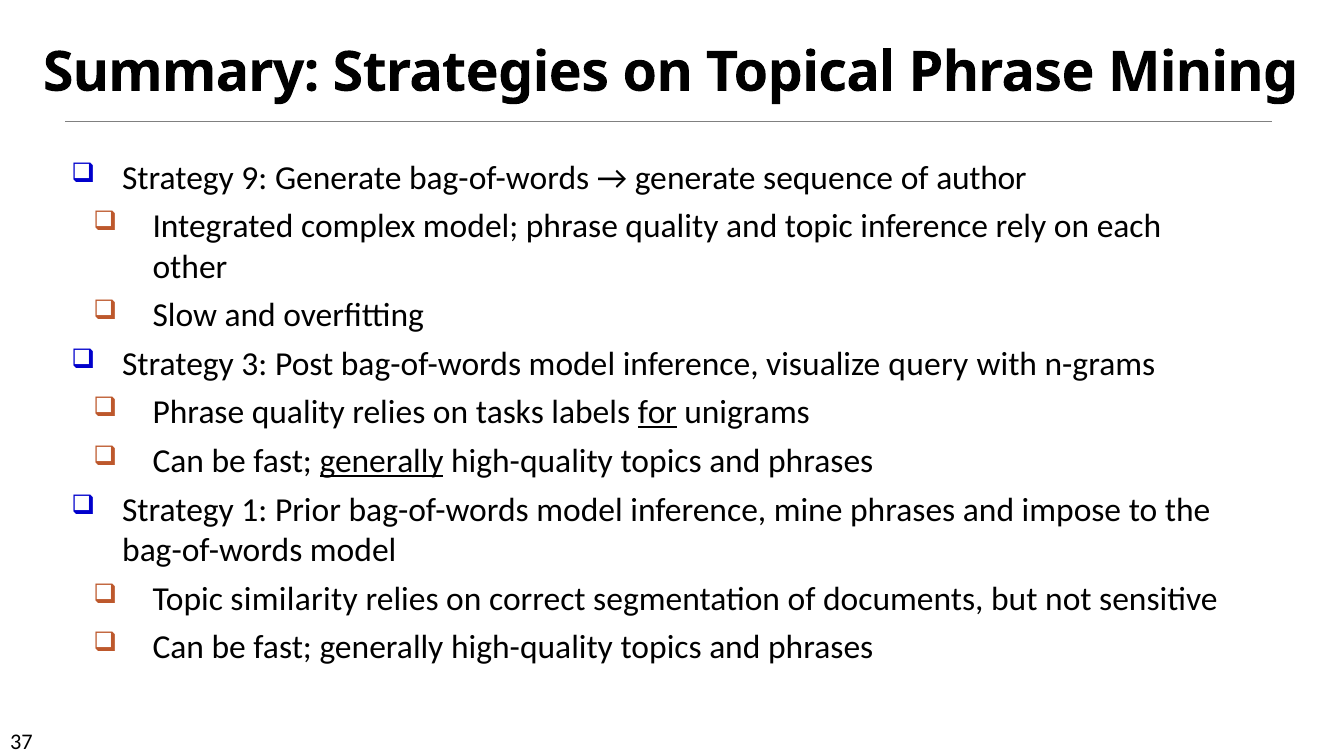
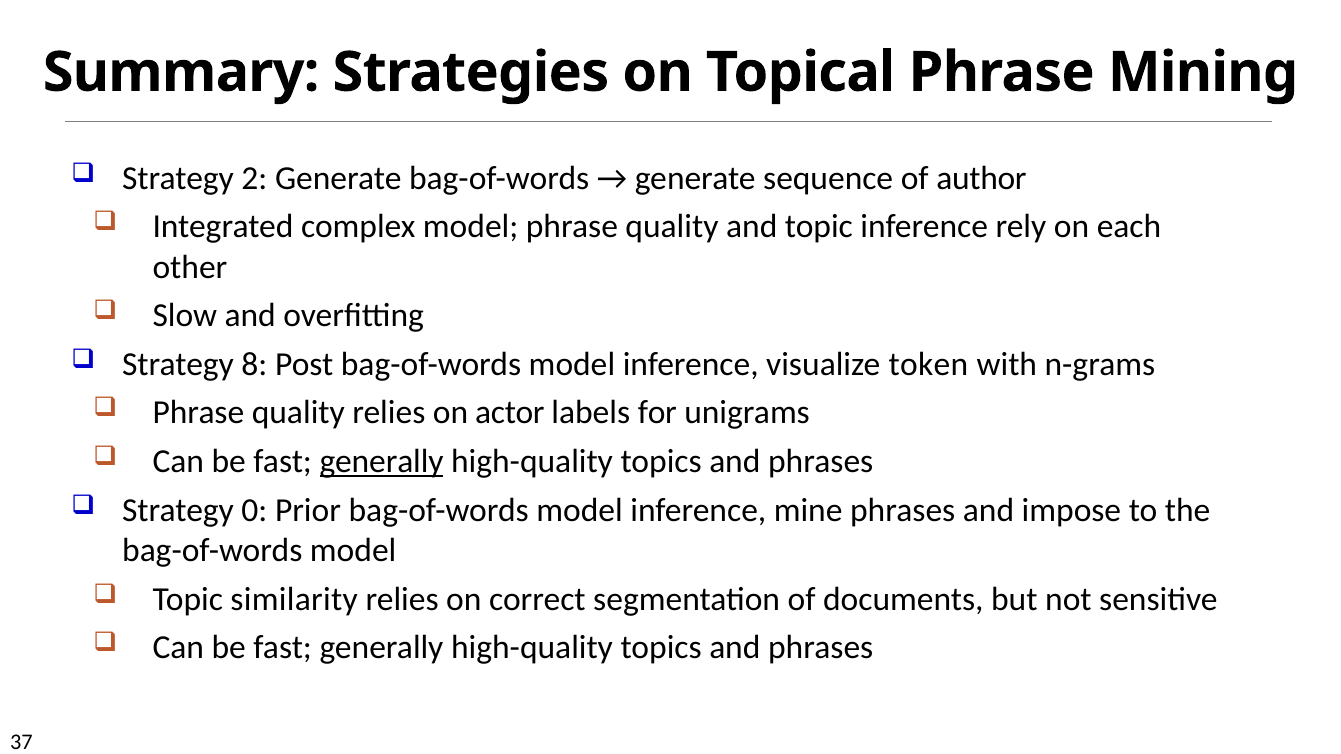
9: 9 -> 2
3: 3 -> 8
query: query -> token
tasks: tasks -> actor
for underline: present -> none
1: 1 -> 0
